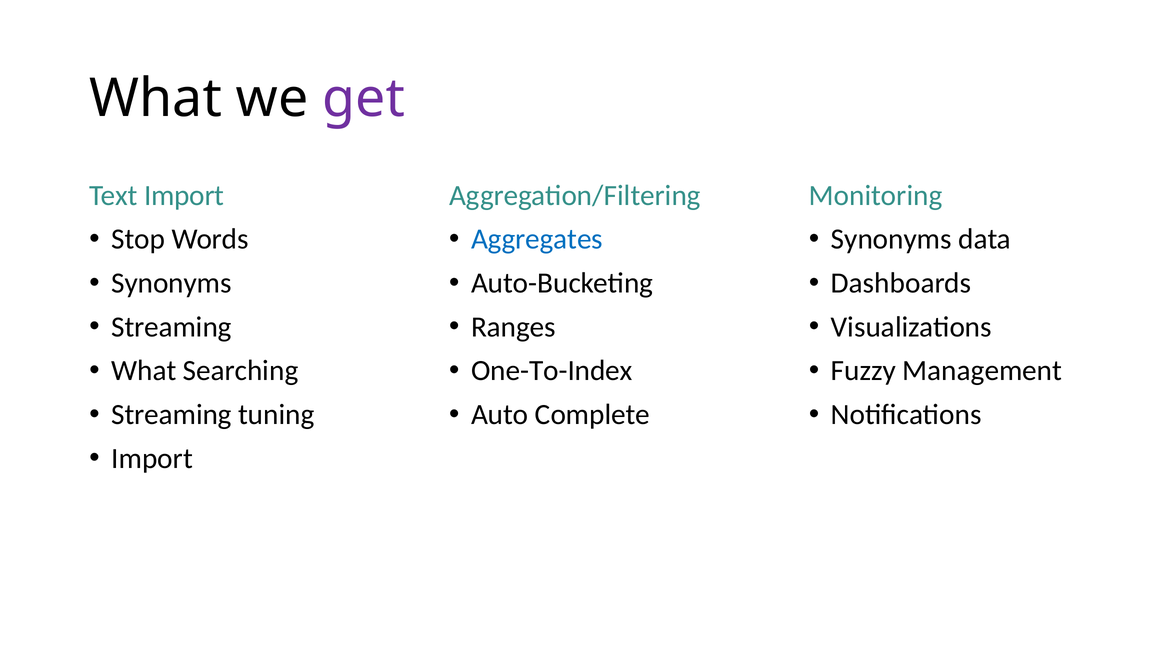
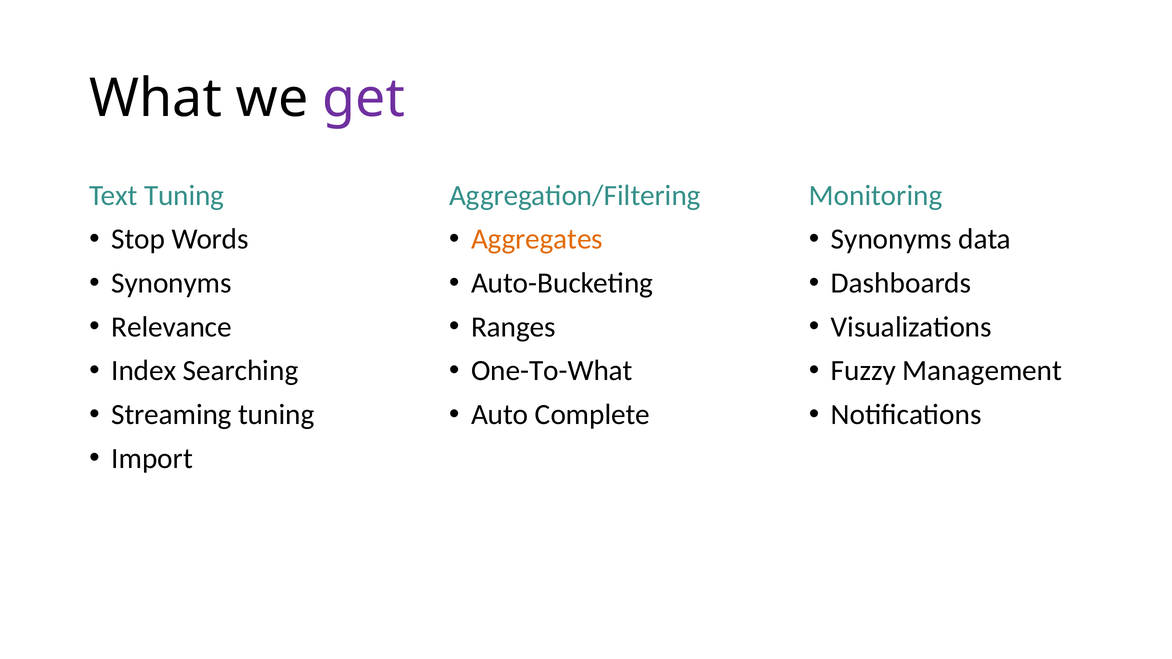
Text Import: Import -> Tuning
Aggregates colour: blue -> orange
Streaming at (171, 327): Streaming -> Relevance
What at (144, 371): What -> Index
One-To-Index: One-To-Index -> One-To-What
